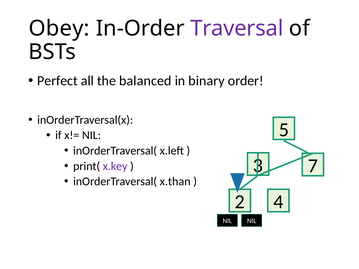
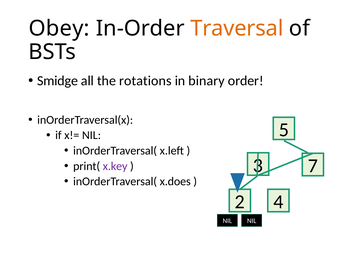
Traversal colour: purple -> orange
Perfect: Perfect -> Smidge
balanced: balanced -> rotations
x.than: x.than -> x.does
